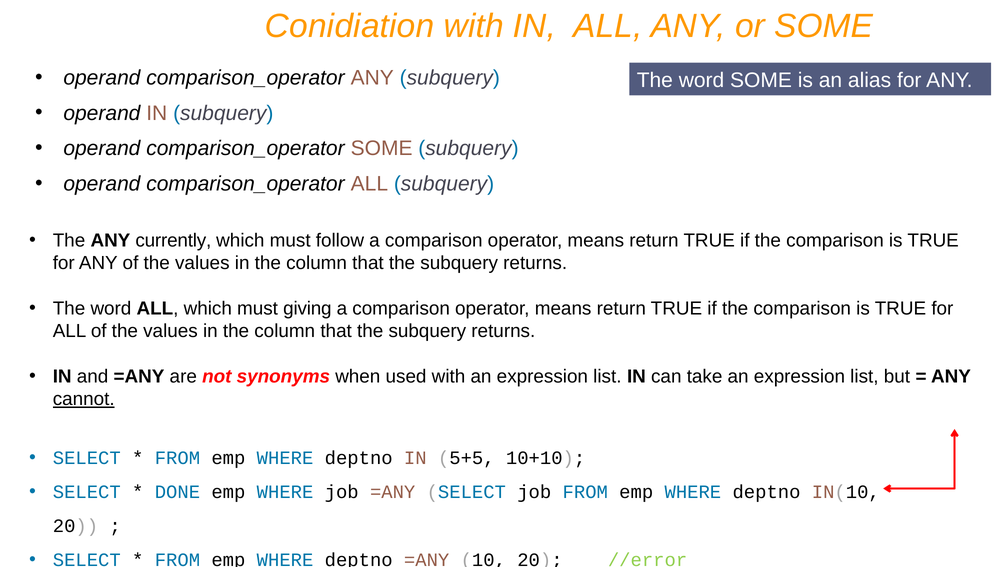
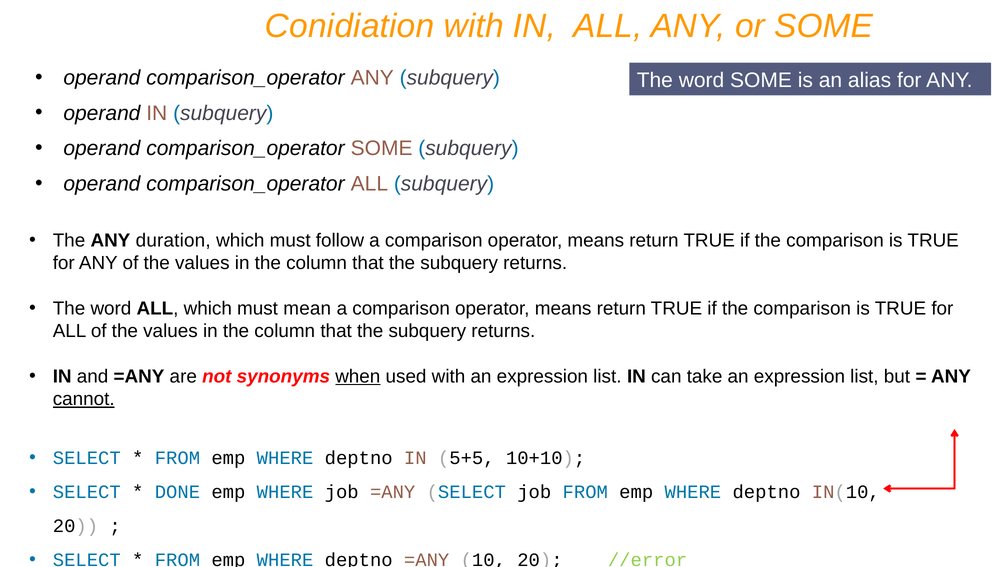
currently: currently -> duration
giving: giving -> mean
when underline: none -> present
